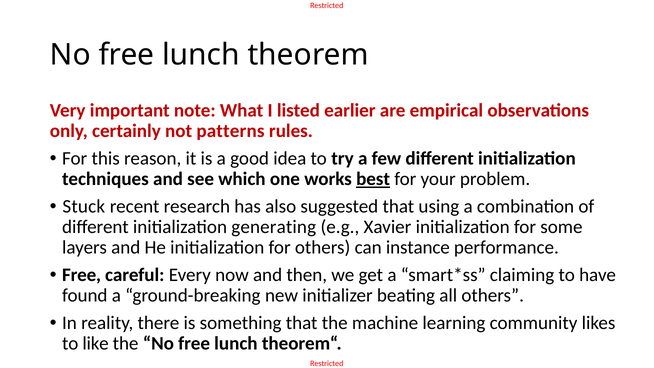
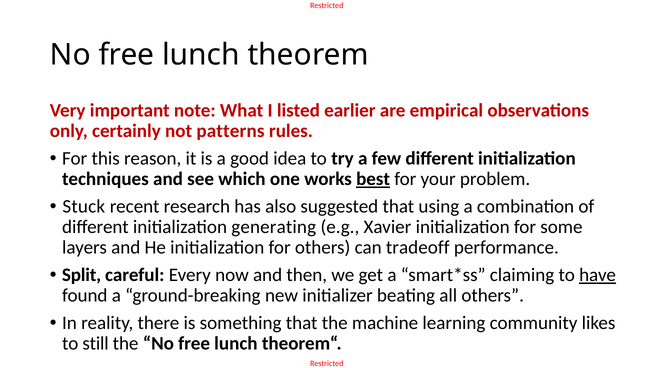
instance: instance -> tradeoff
Free at (82, 275): Free -> Split
have underline: none -> present
like: like -> still
